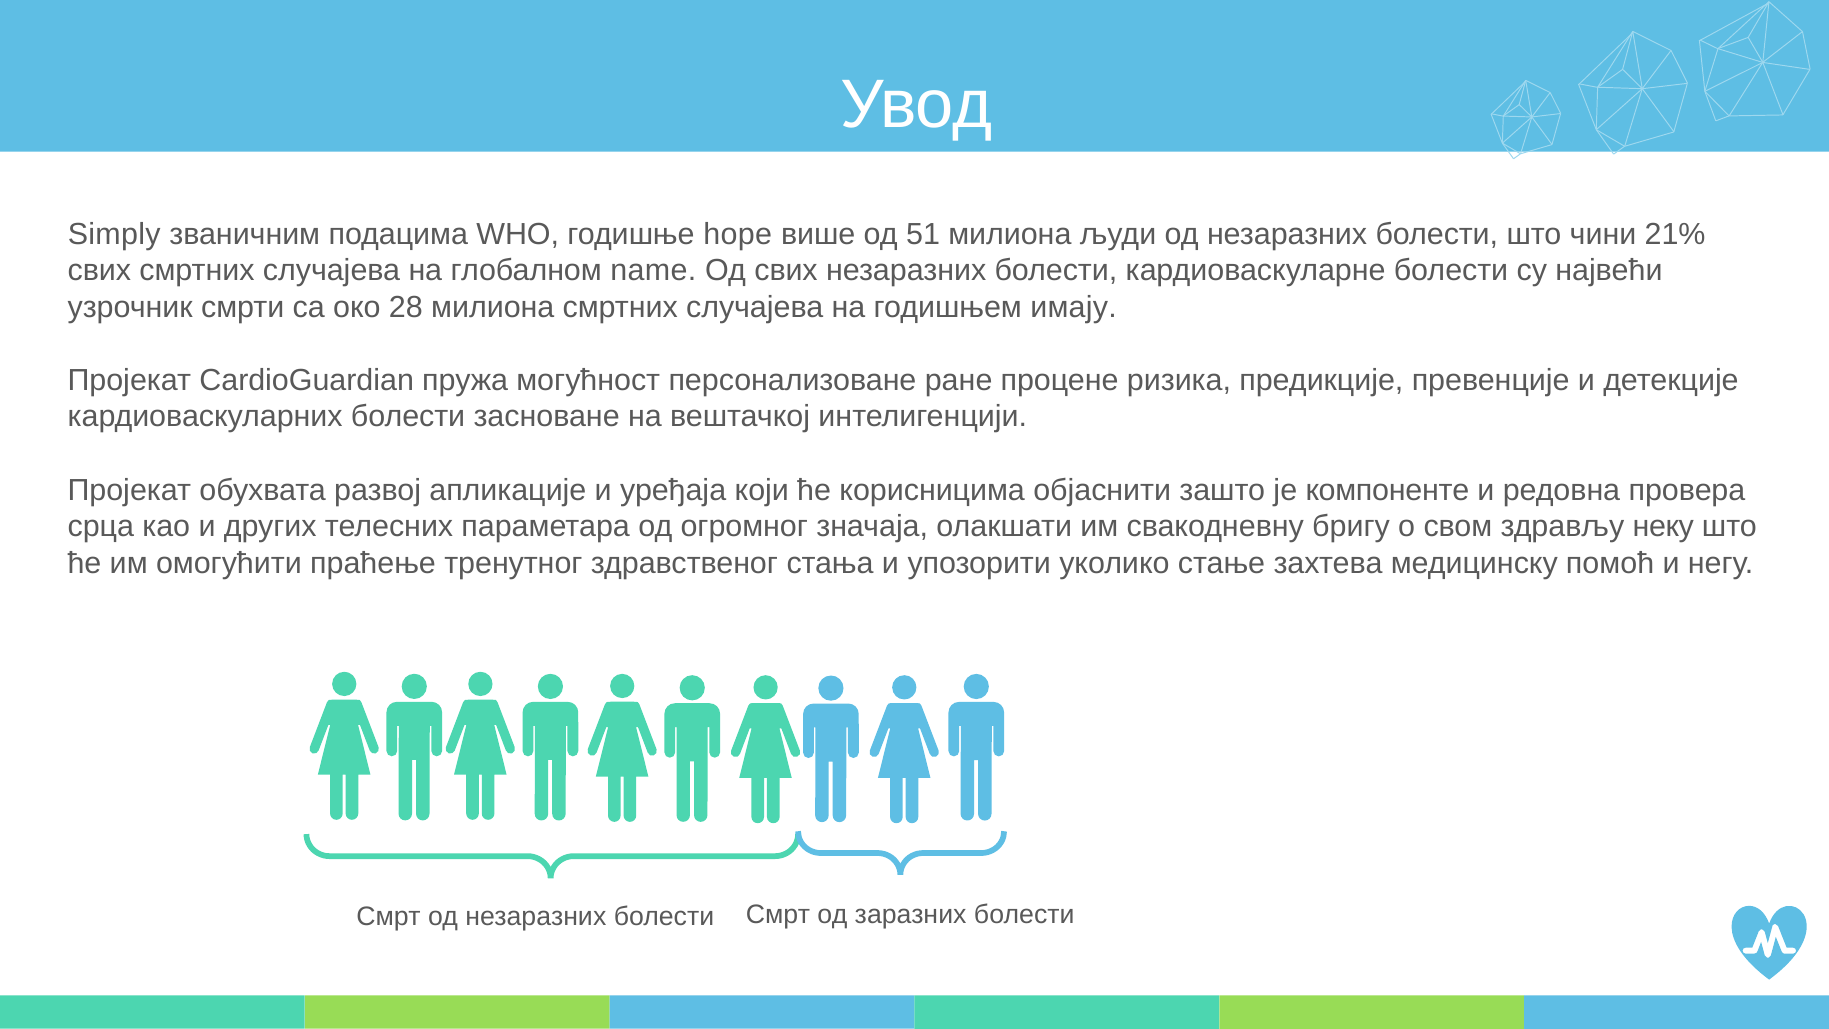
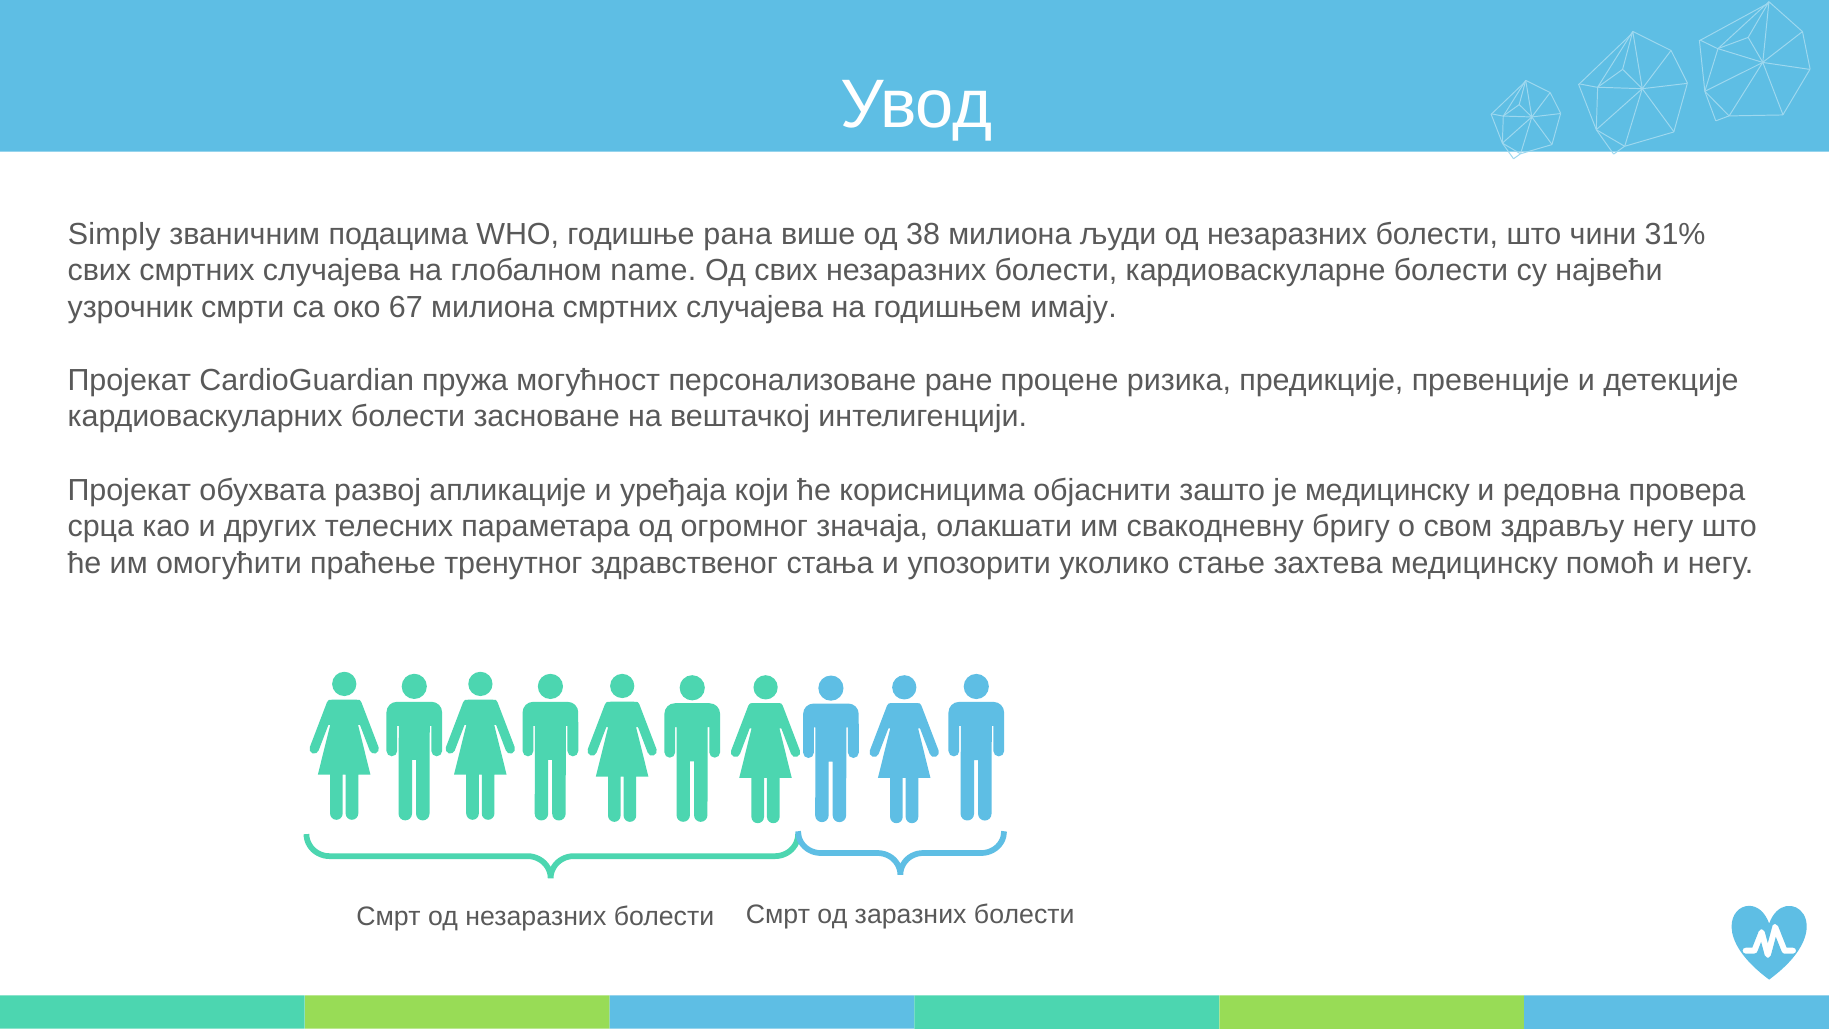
hope: hope -> рана
51: 51 -> 38
21%: 21% -> 31%
28: 28 -> 67
је компоненте: компоненте -> медицинску
здрављу неку: неку -> негу
